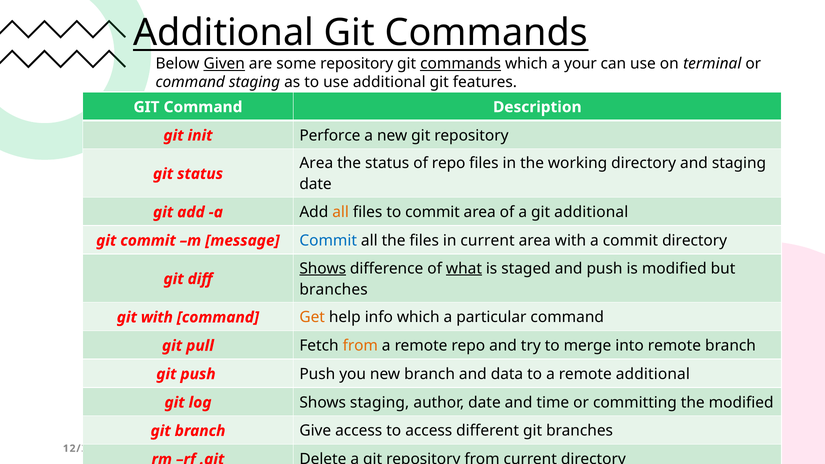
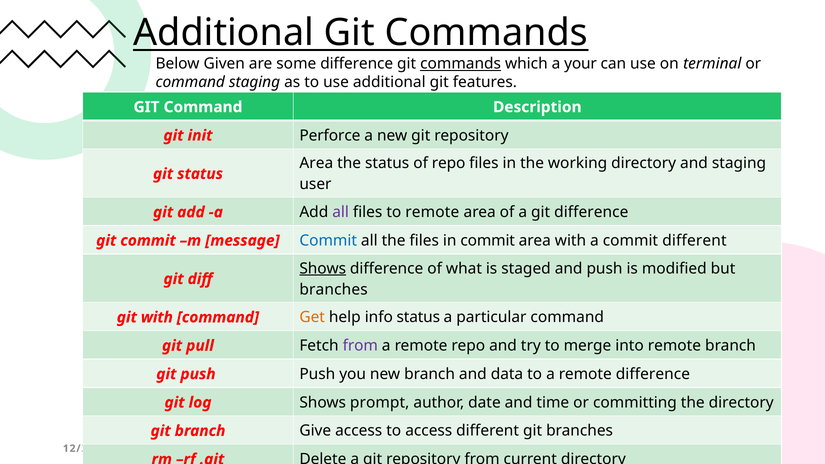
Given underline: present -> none
some repository: repository -> difference
date at (316, 184): date -> user
all at (341, 212) colour: orange -> purple
to commit: commit -> remote
git additional: additional -> difference
in current: current -> commit
commit directory: directory -> different
what underline: present -> none
info which: which -> status
from at (360, 346) colour: orange -> purple
remote additional: additional -> difference
Shows staging: staging -> prompt
the modified: modified -> directory
